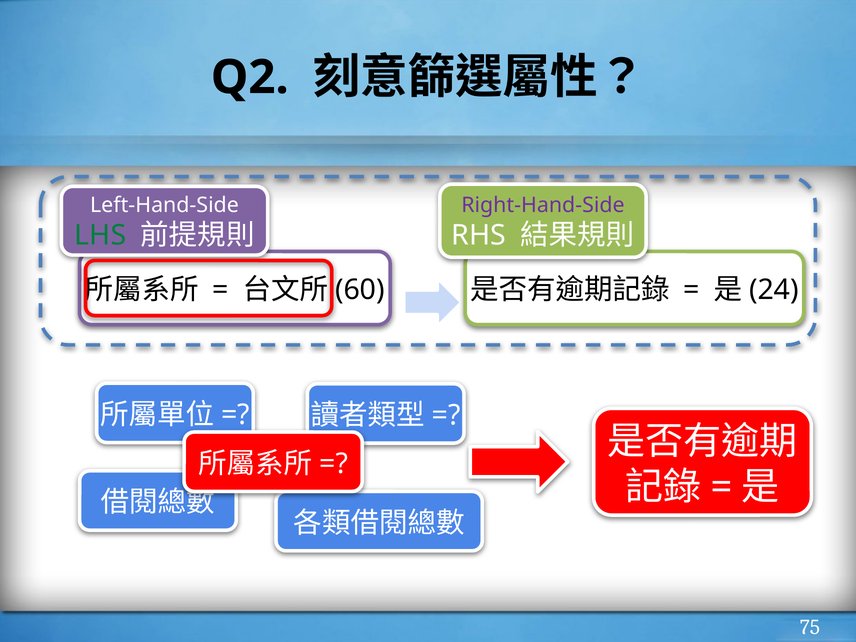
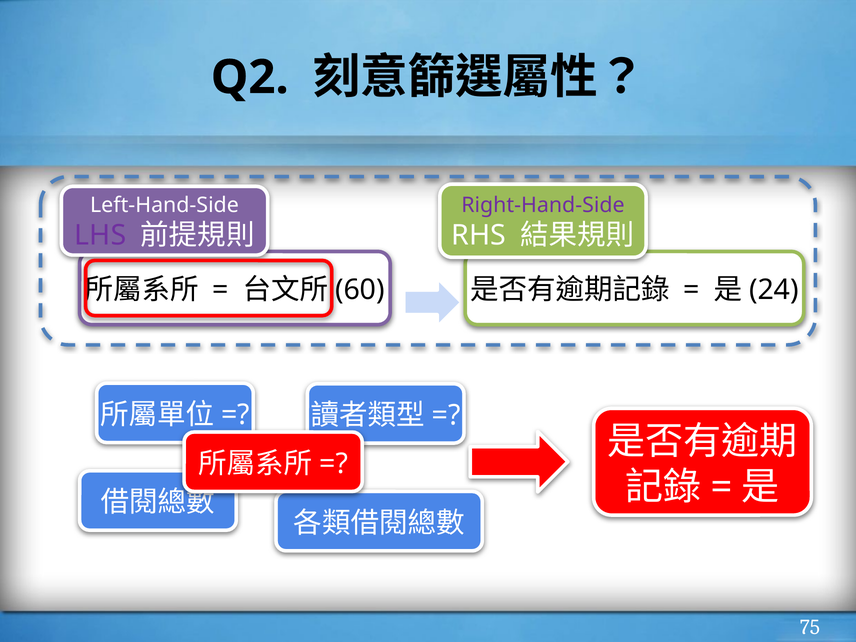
LHS colour: green -> purple
